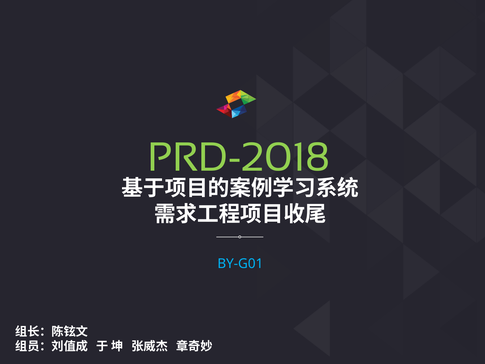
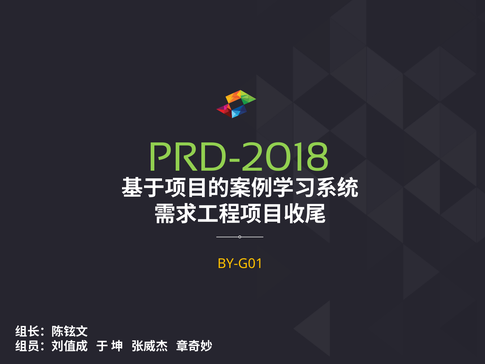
BY-G01 colour: light blue -> yellow
